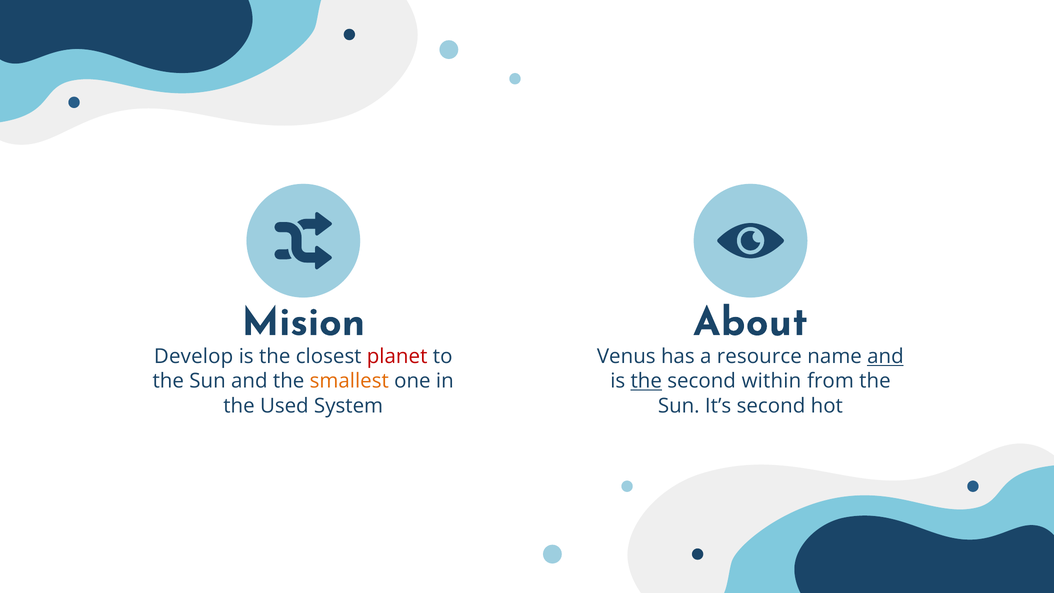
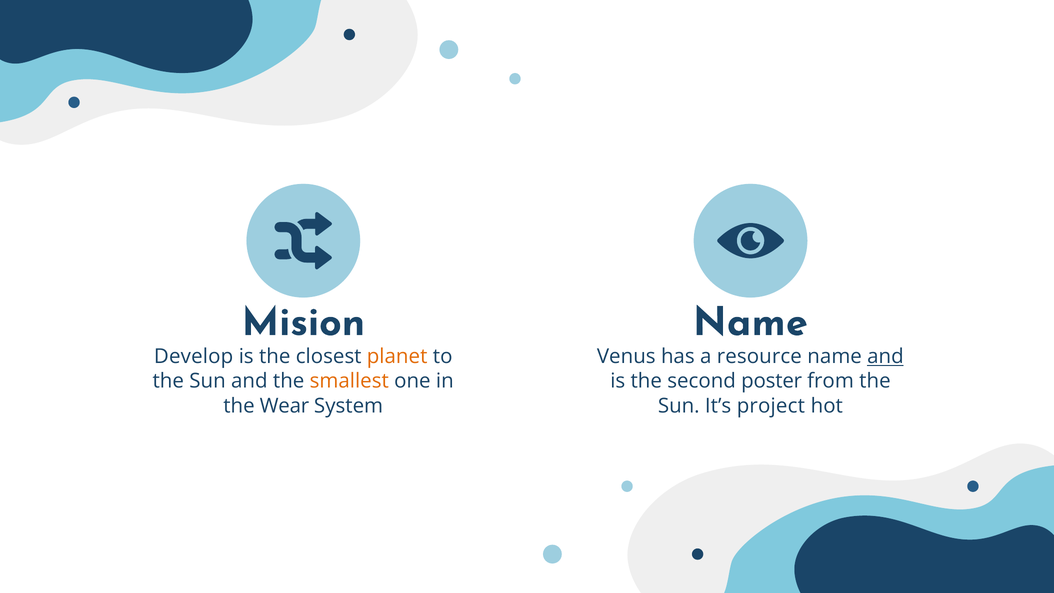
About at (750, 322): About -> Name
planet colour: red -> orange
the at (646, 381) underline: present -> none
within: within -> poster
Used: Used -> Wear
It’s second: second -> project
